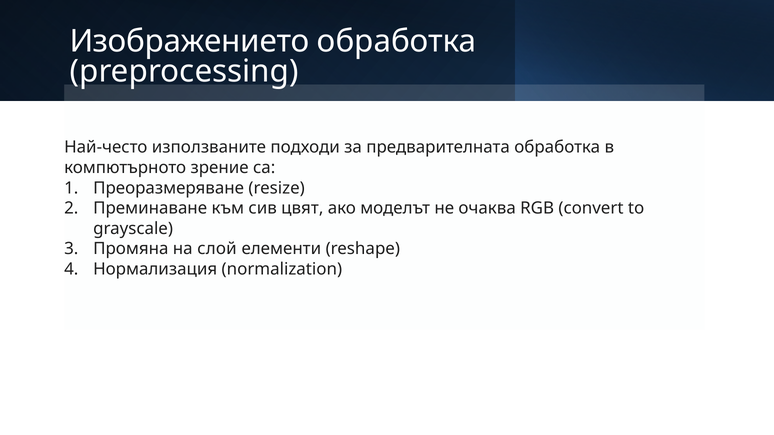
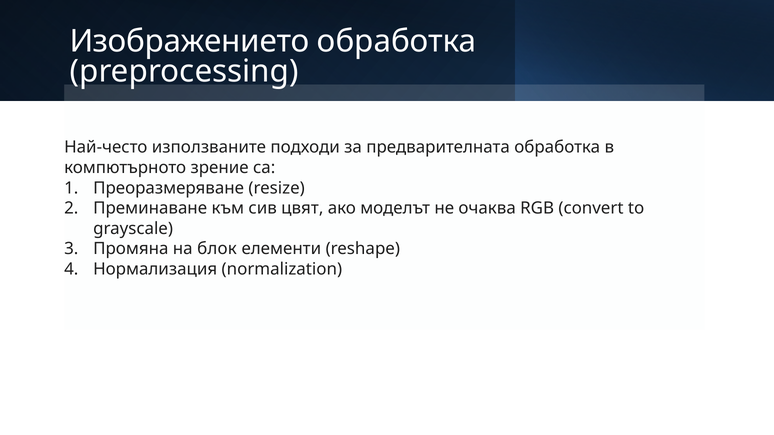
слой: слой -> блок
